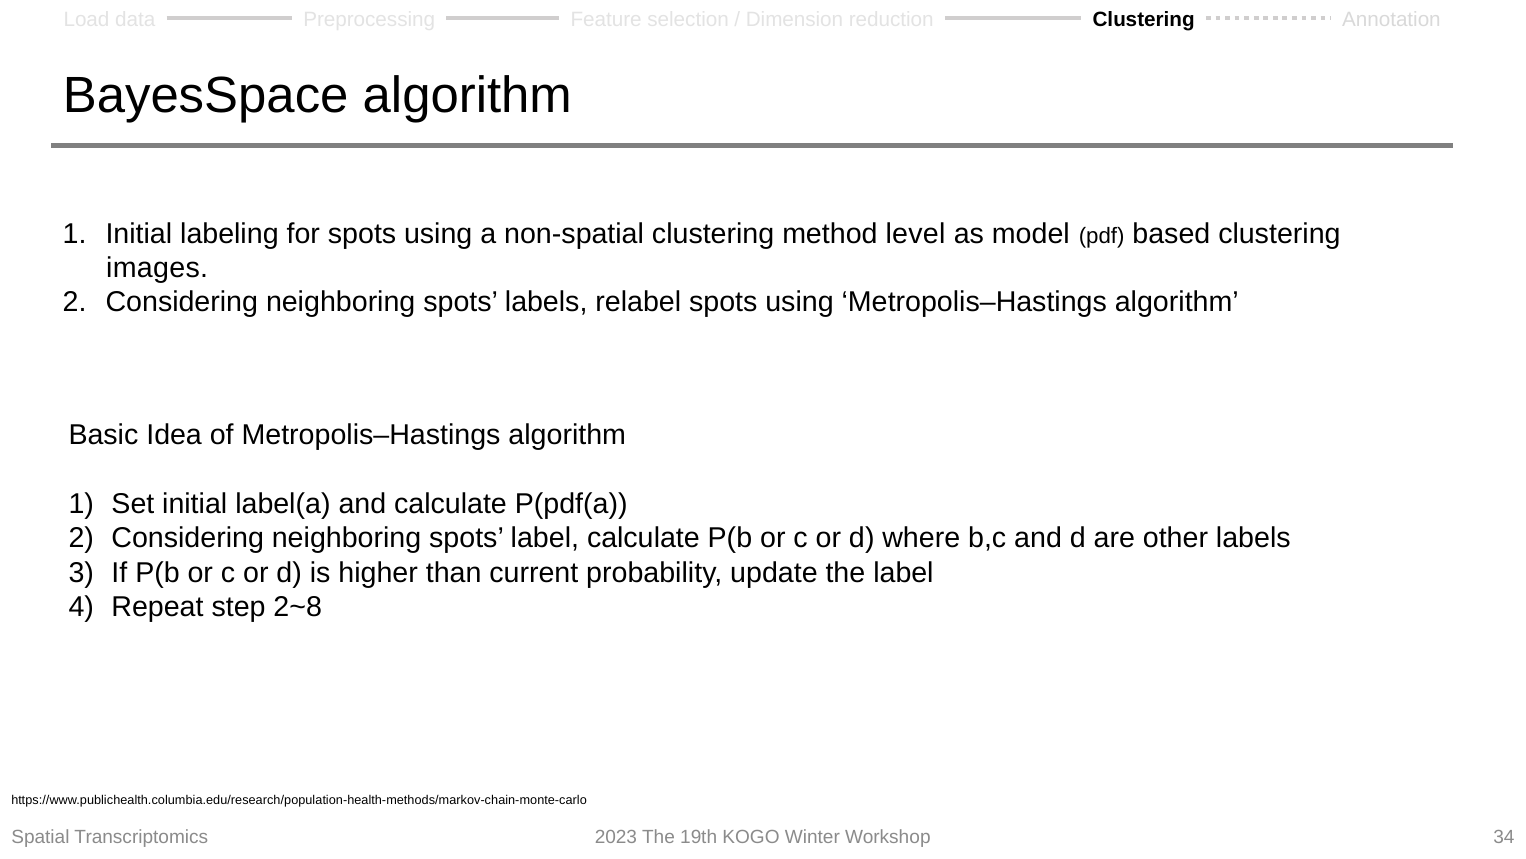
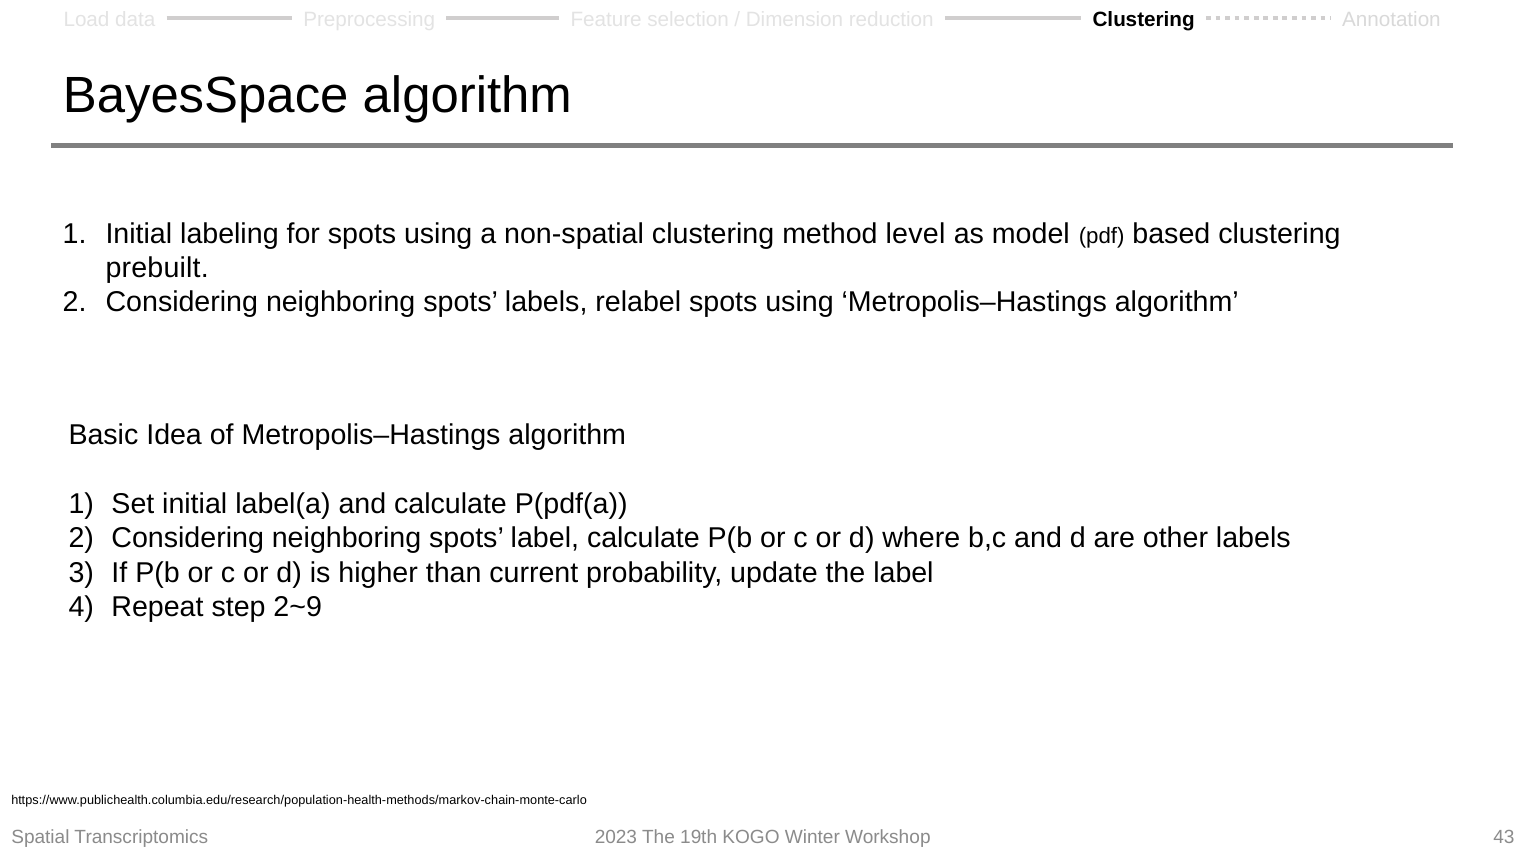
images: images -> prebuilt
2~8: 2~8 -> 2~9
34: 34 -> 43
